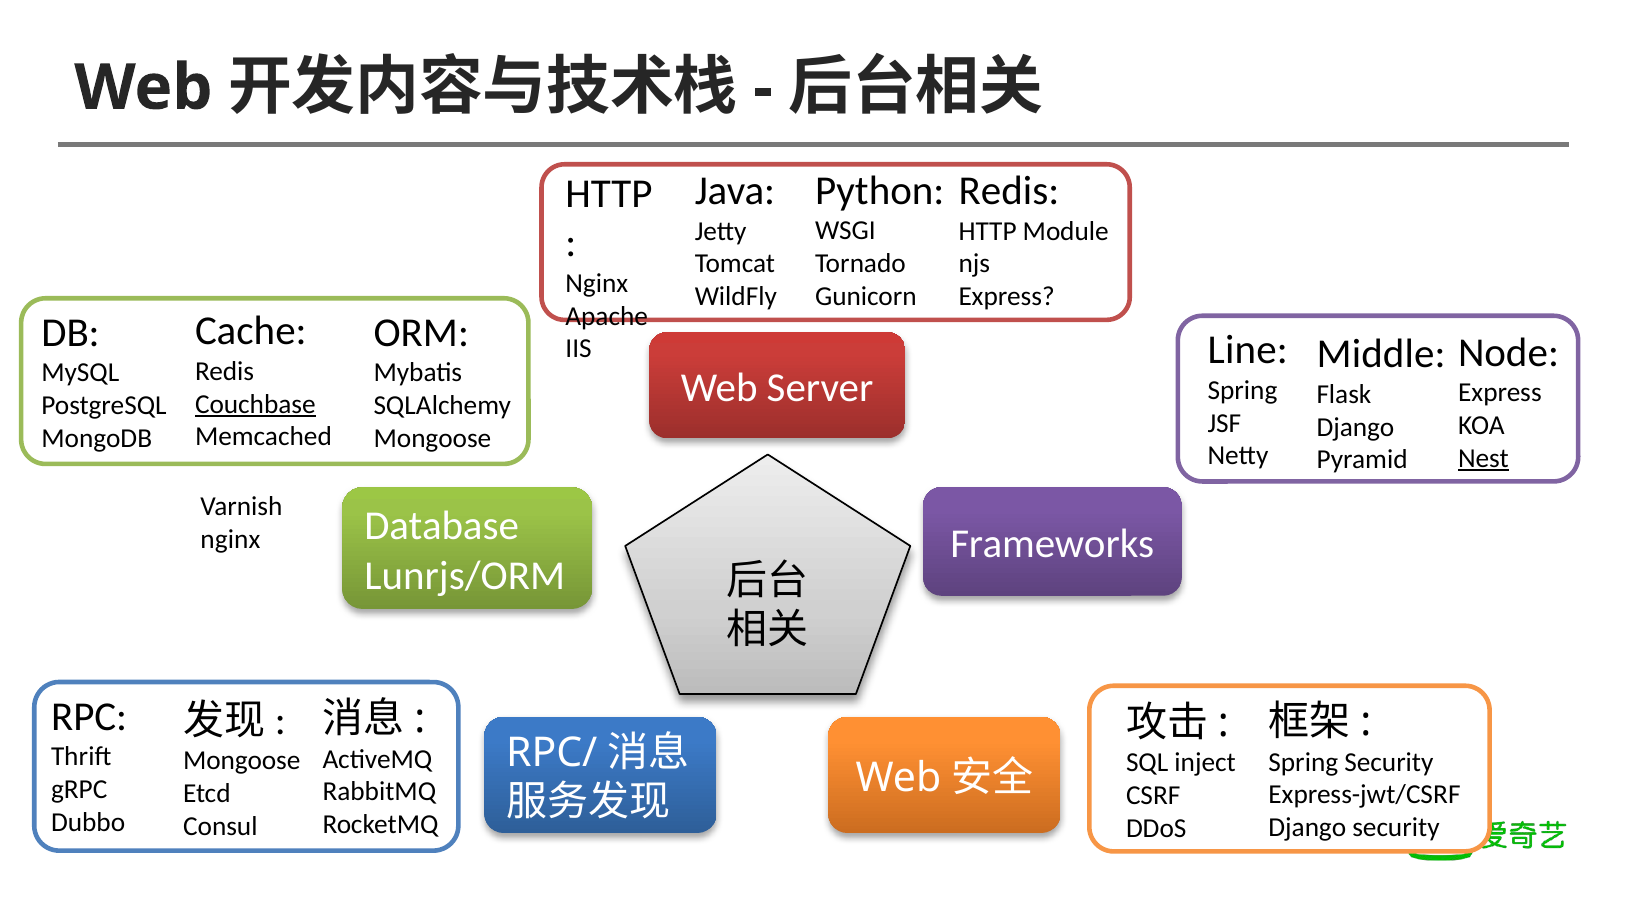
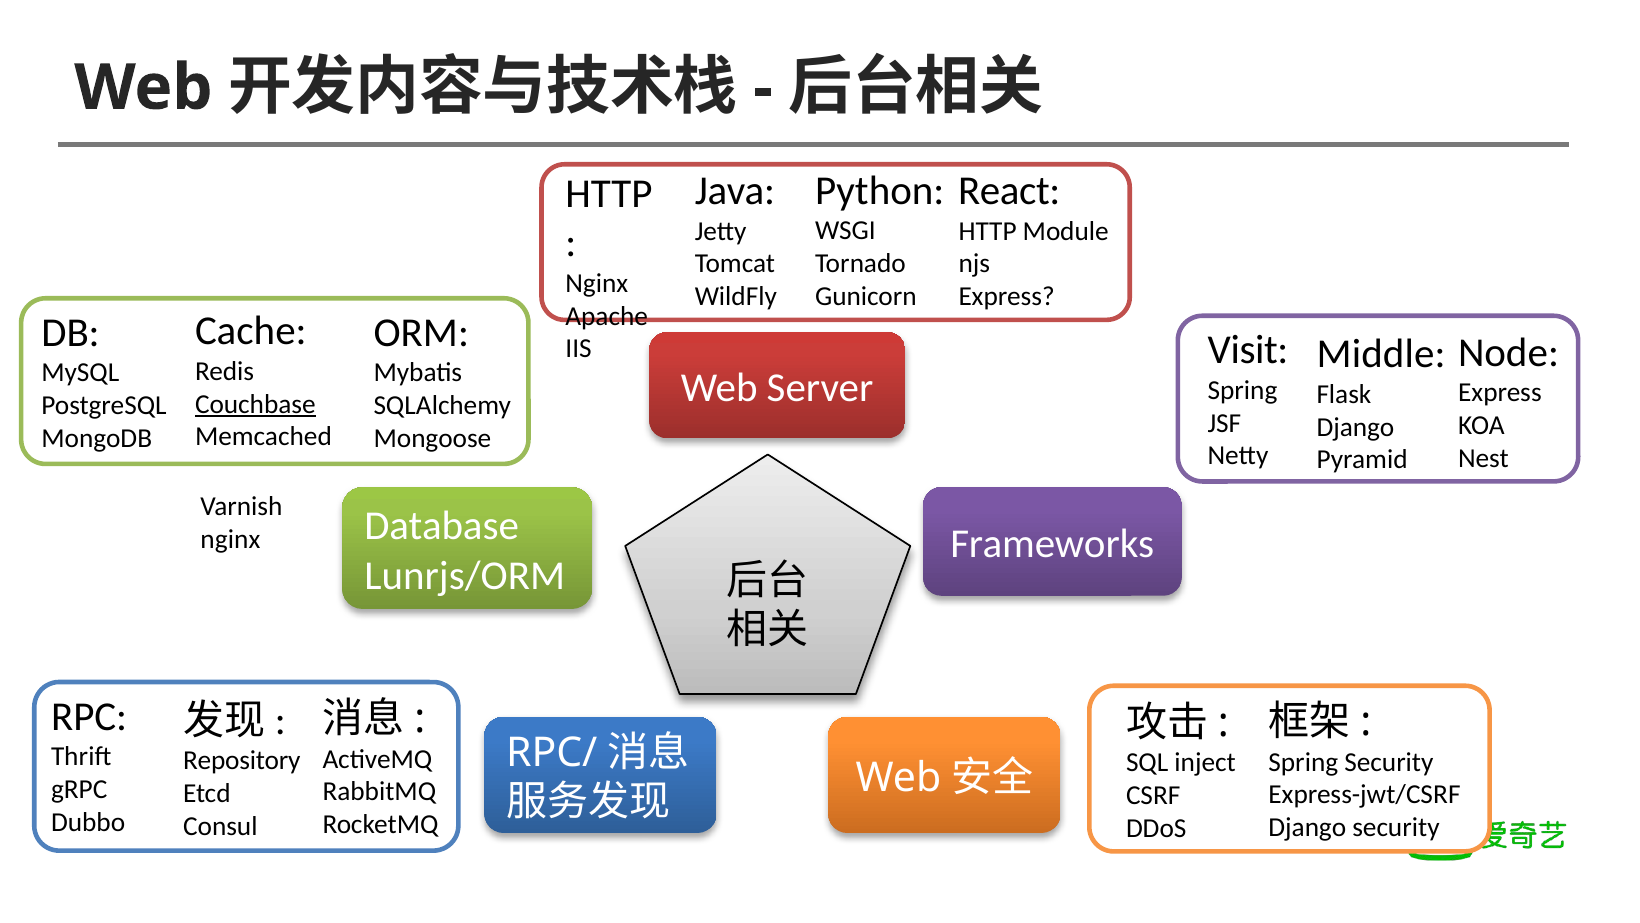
Redis at (1009, 191): Redis -> React
Line: Line -> Visit
Nest underline: present -> none
Mongoose at (242, 760): Mongoose -> Repository
